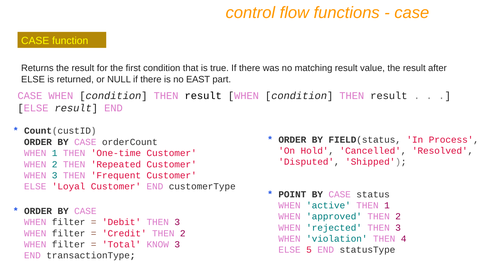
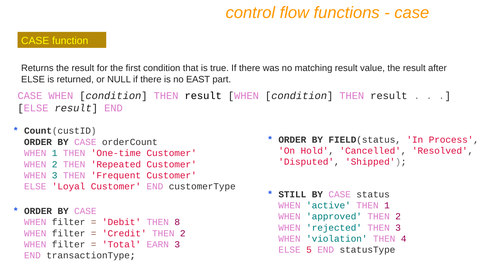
POINT: POINT -> STILL
Debit THEN 3: 3 -> 8
KNOW: KNOW -> EARN
